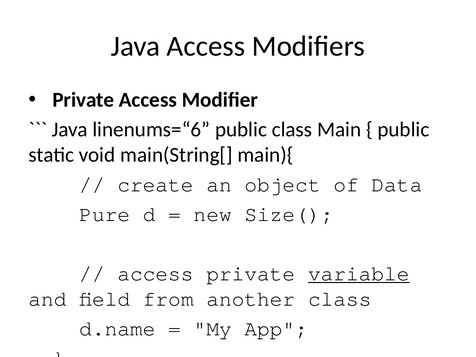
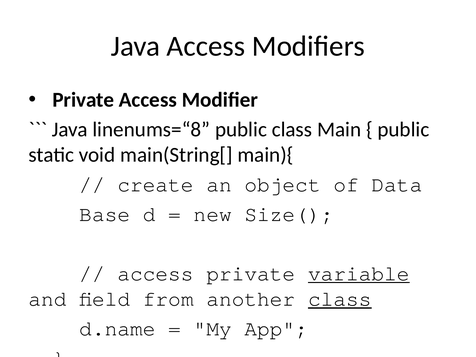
linenums=“6: linenums=“6 -> linenums=“8
Pure: Pure -> Base
class at (340, 299) underline: none -> present
